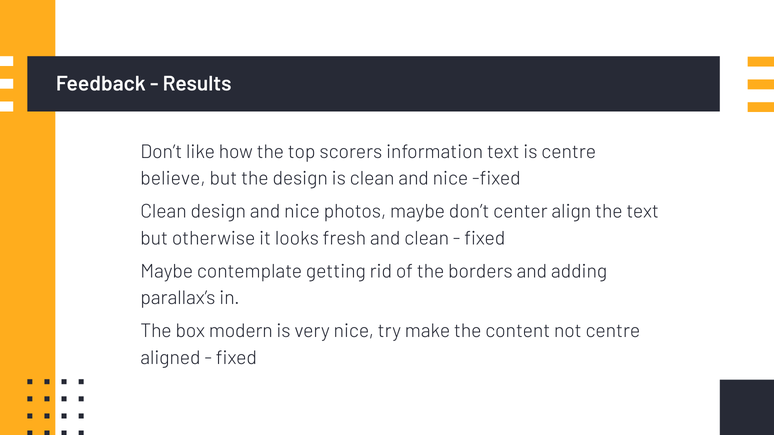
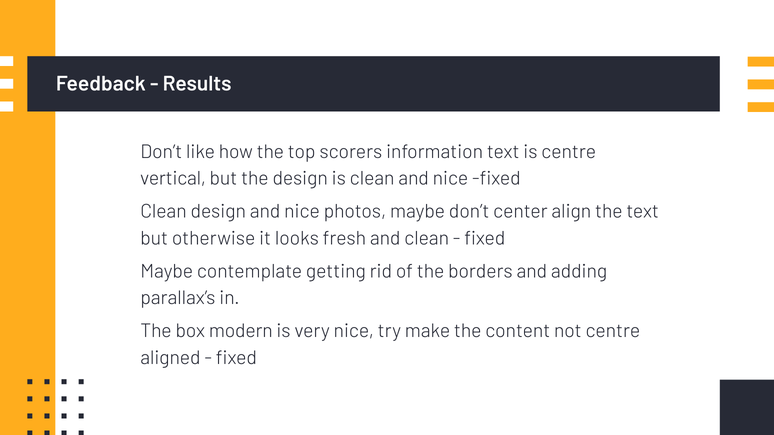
believe: believe -> vertical
